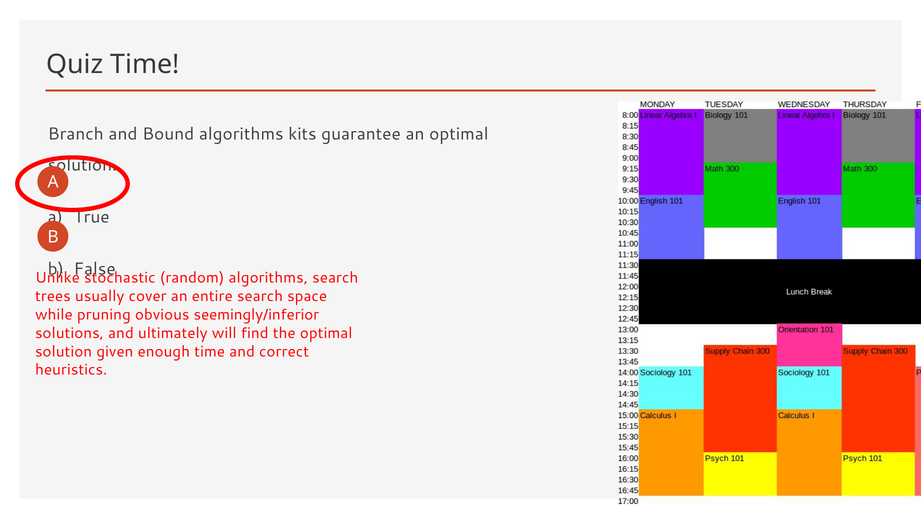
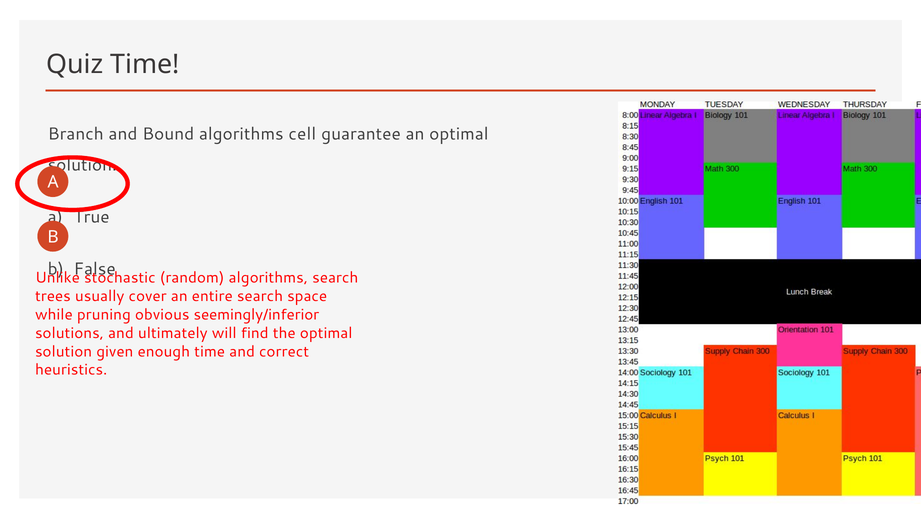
kits: kits -> cell
